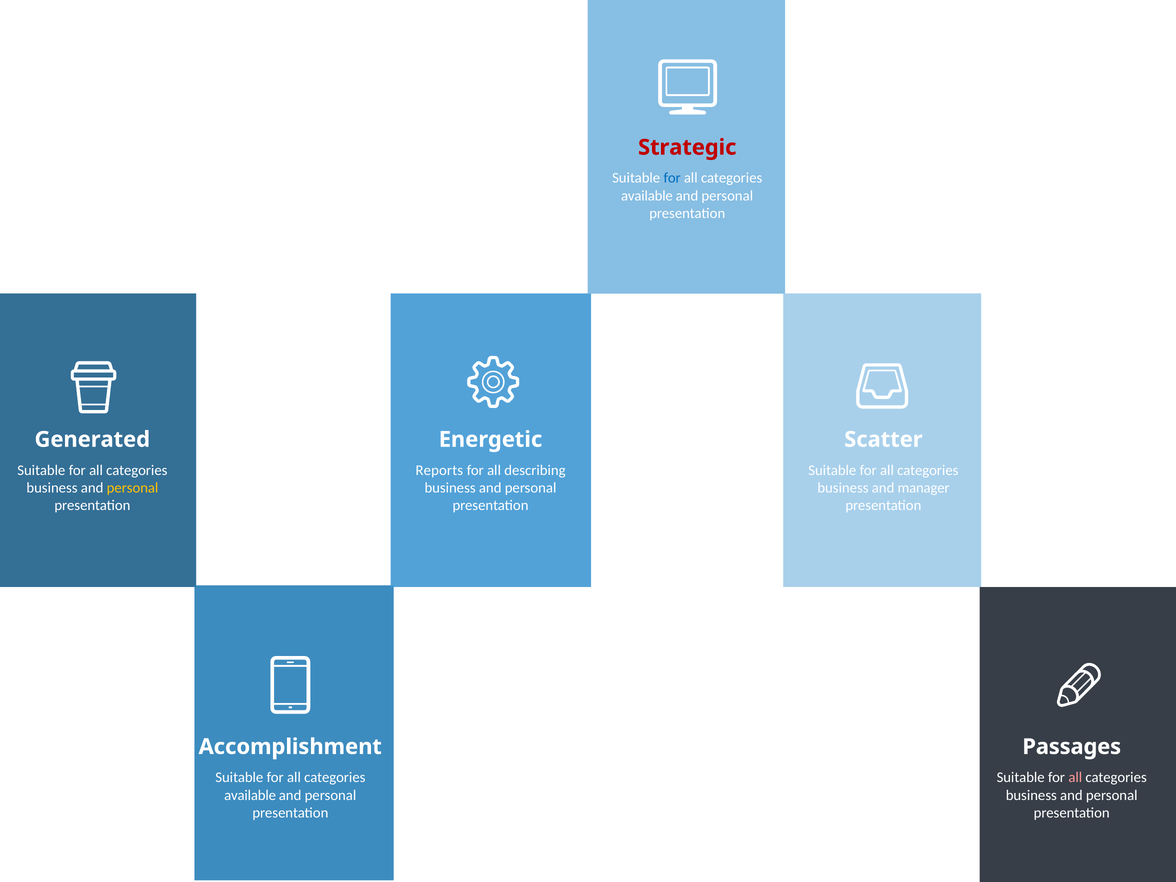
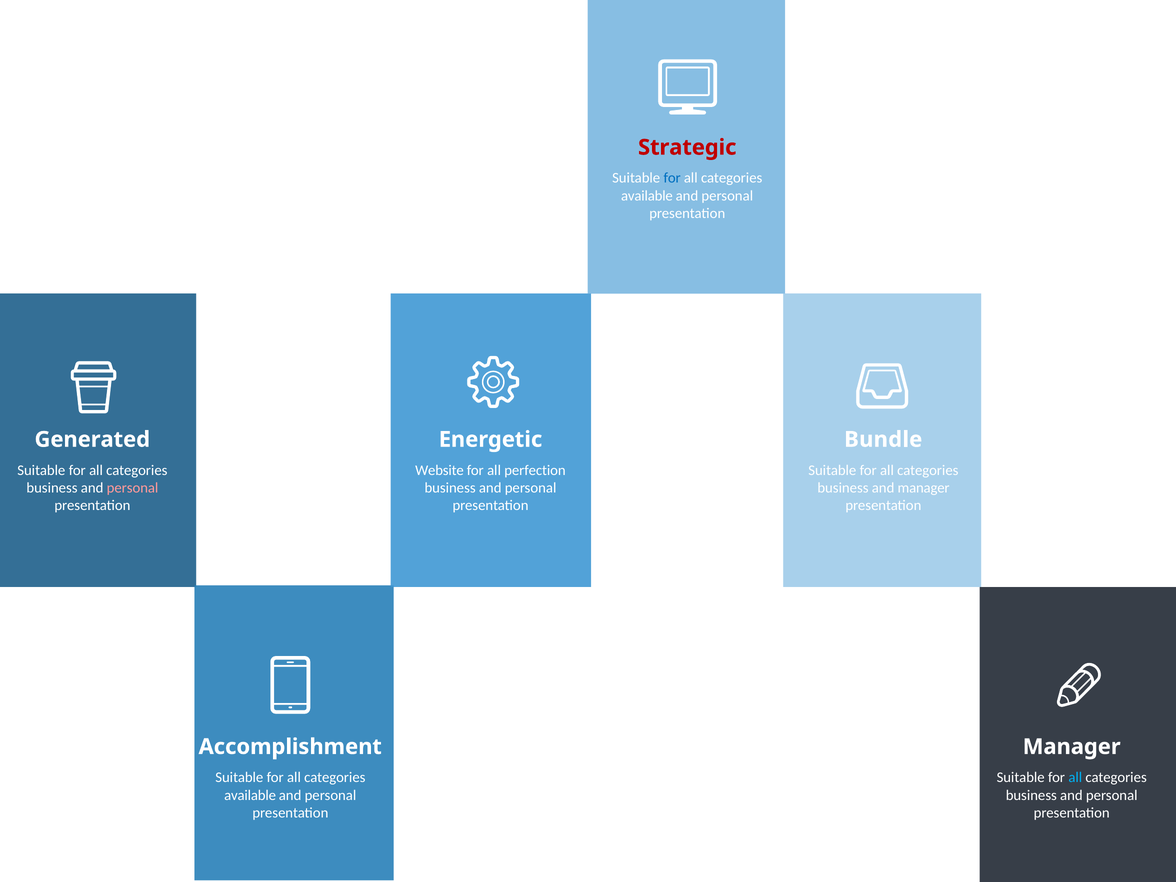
Scatter: Scatter -> Bundle
Reports: Reports -> Website
describing: describing -> perfection
personal at (133, 488) colour: yellow -> pink
Passages at (1072, 747): Passages -> Manager
all at (1075, 777) colour: pink -> light blue
